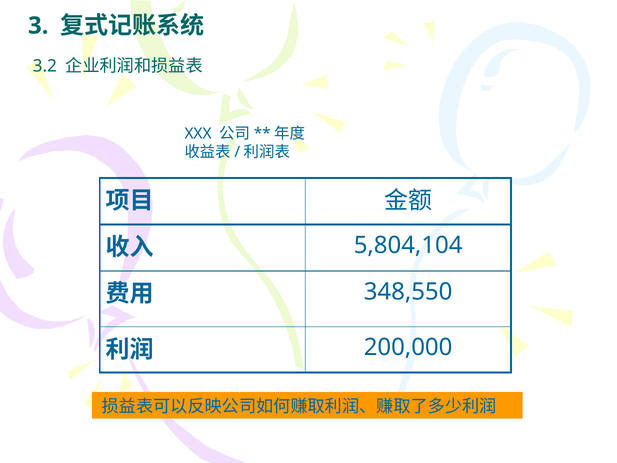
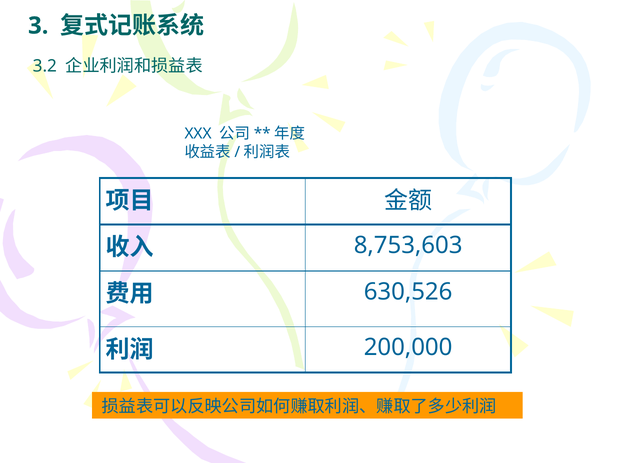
5,804,104: 5,804,104 -> 8,753,603
348,550: 348,550 -> 630,526
